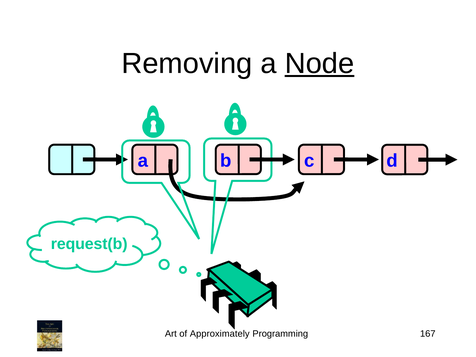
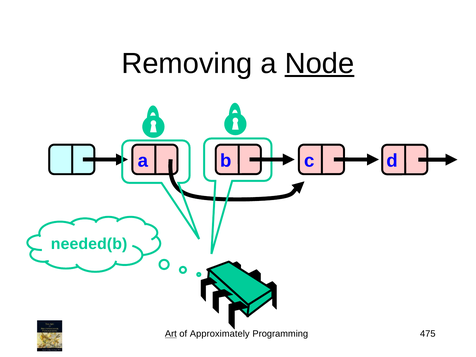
request(b: request(b -> needed(b
Art underline: none -> present
167: 167 -> 475
